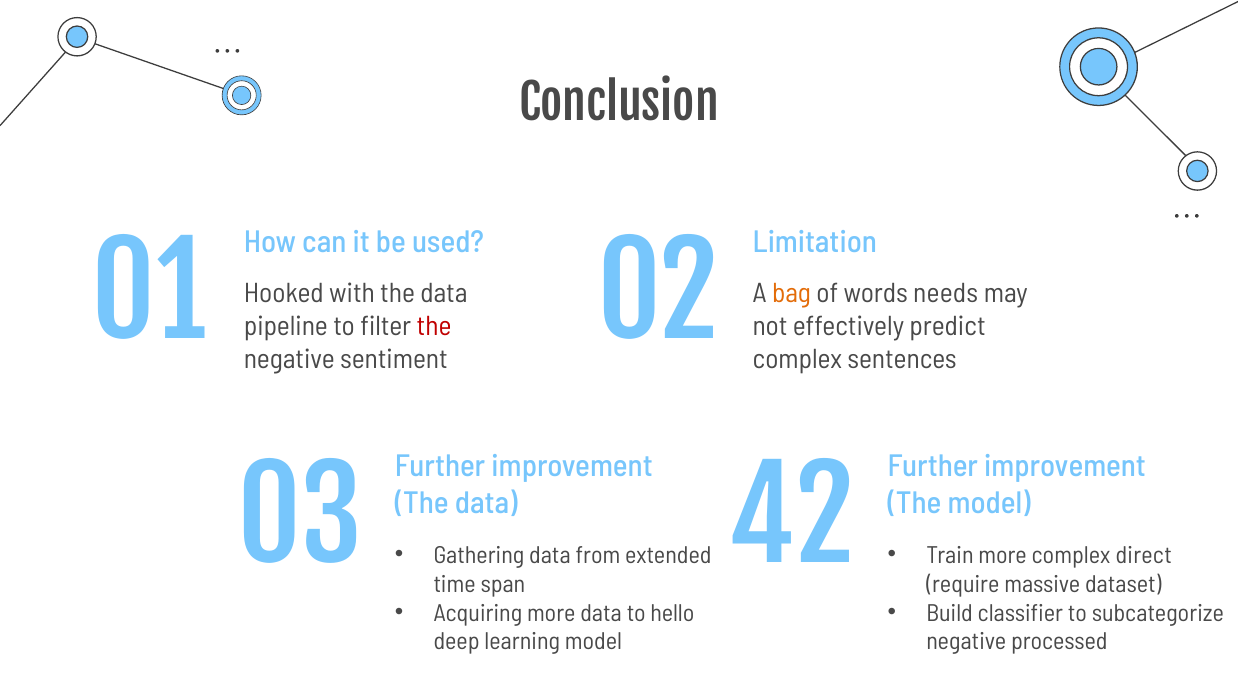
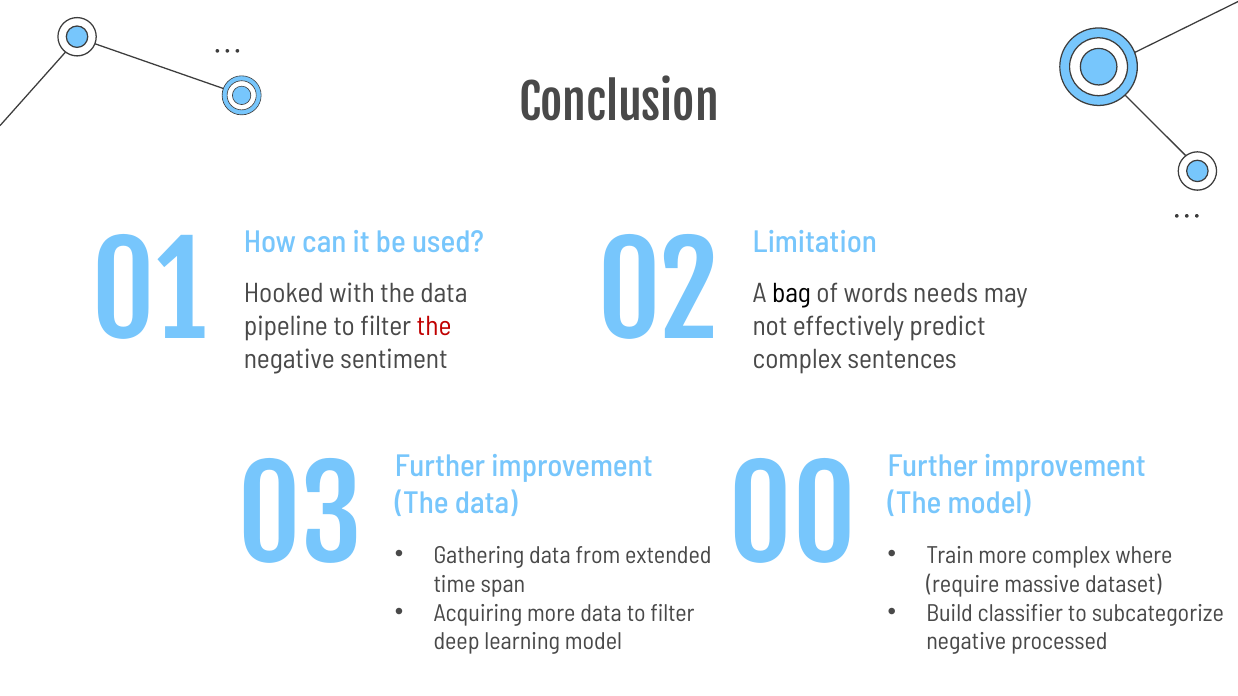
bag colour: orange -> black
42: 42 -> 00
direct: direct -> where
data to hello: hello -> filter
